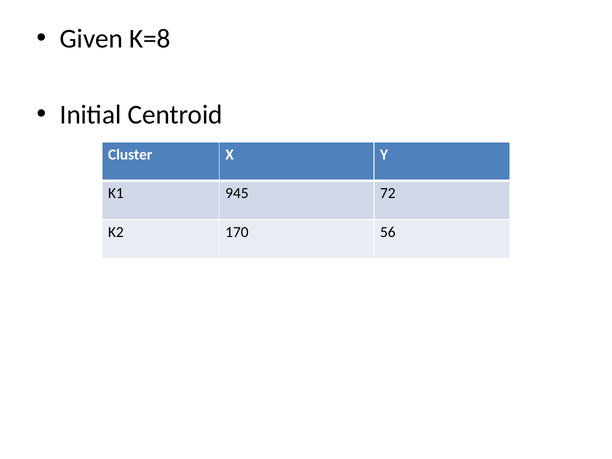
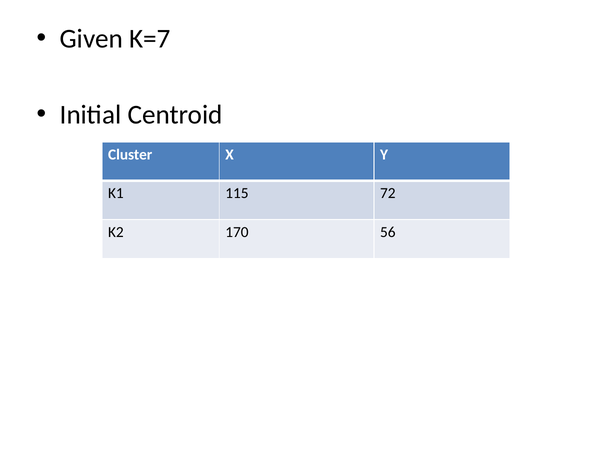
K=8: K=8 -> K=7
945: 945 -> 115
